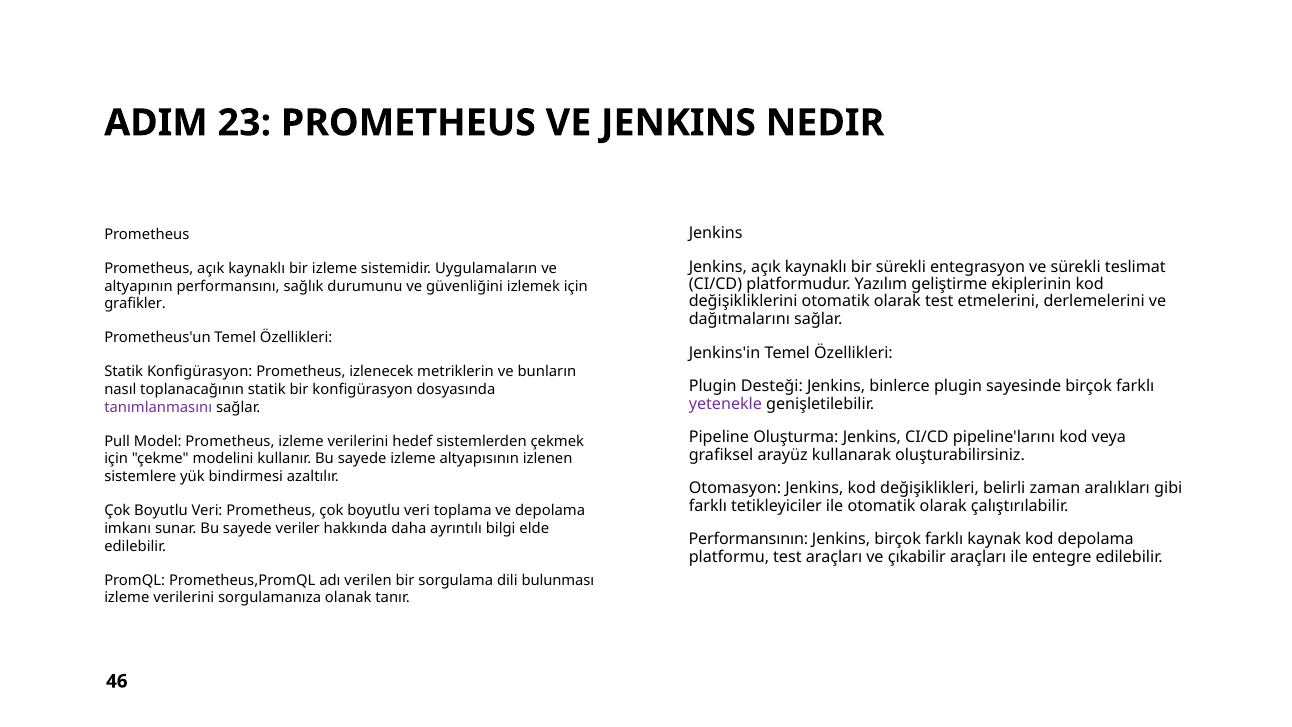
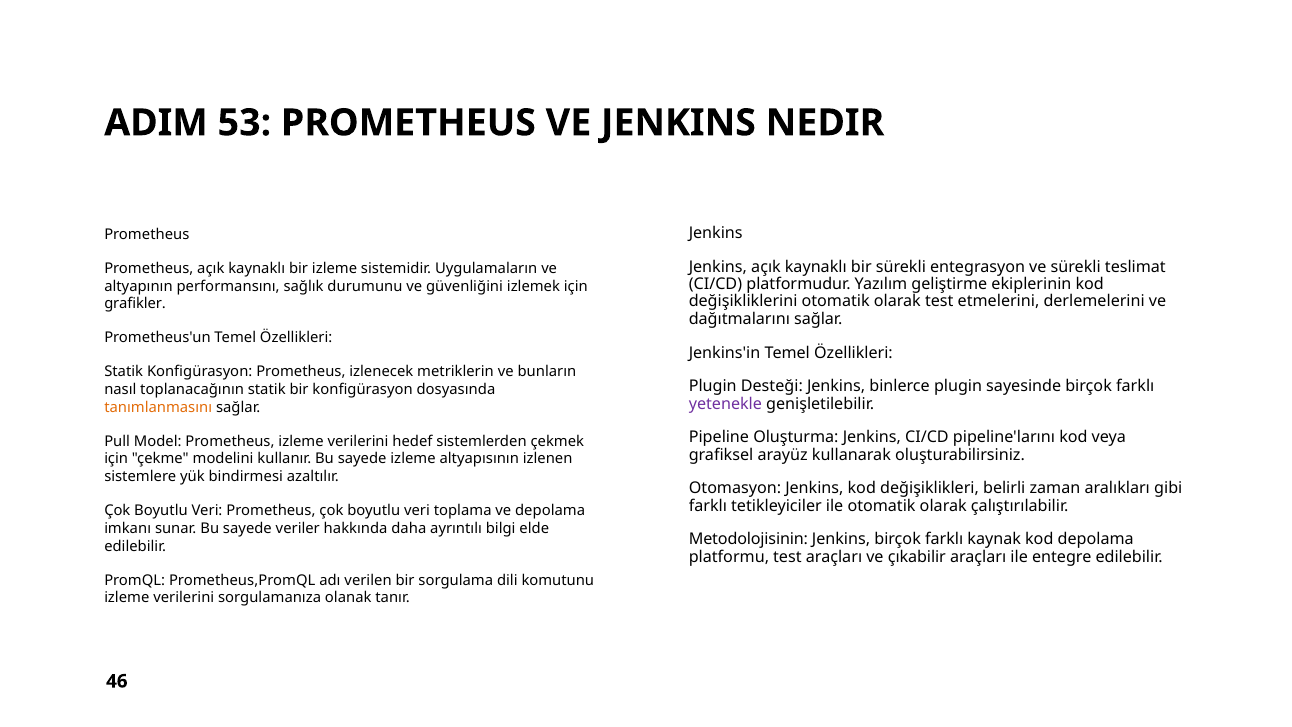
23: 23 -> 53
tanımlanmasını colour: purple -> orange
Performansının: Performansının -> Metodolojisinin
bulunması: bulunması -> komutunu
